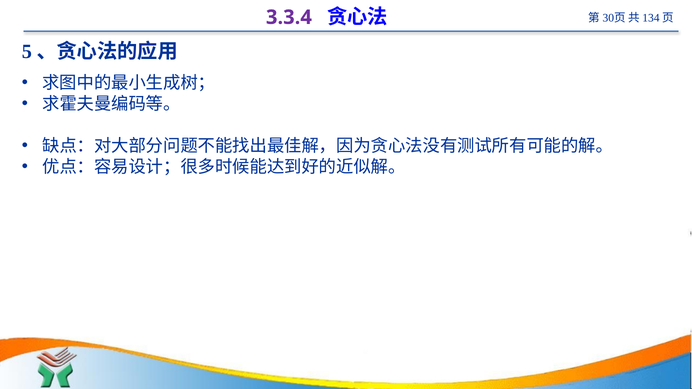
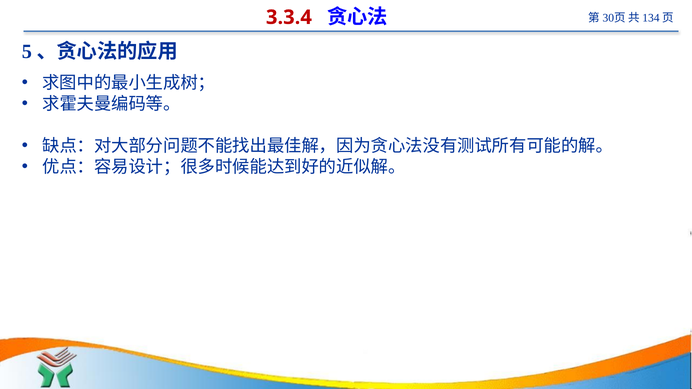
3.3.4 colour: purple -> red
